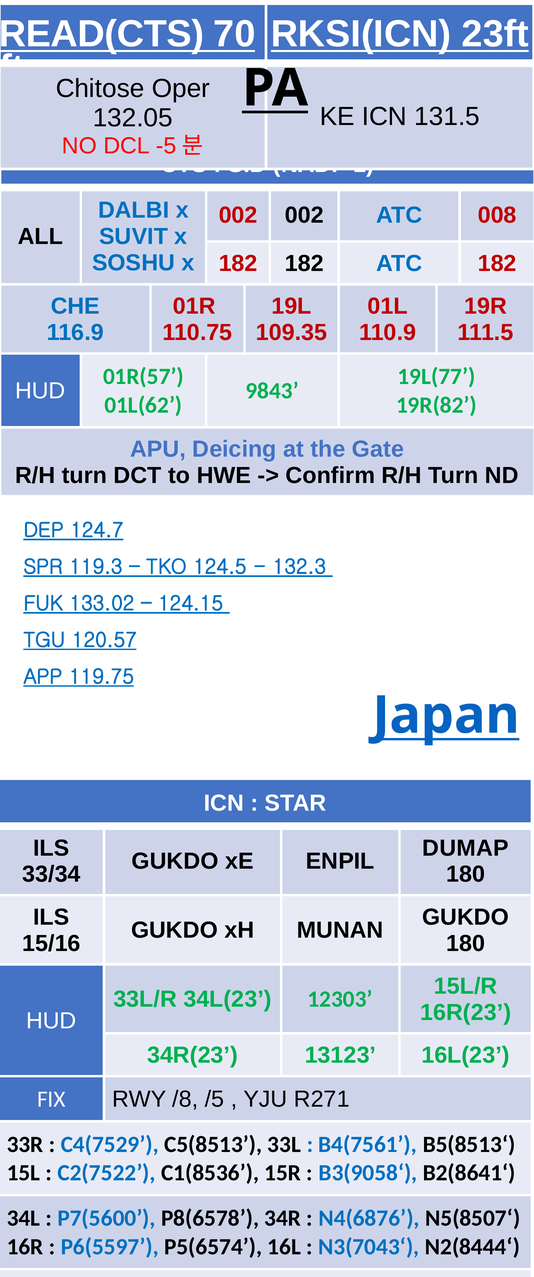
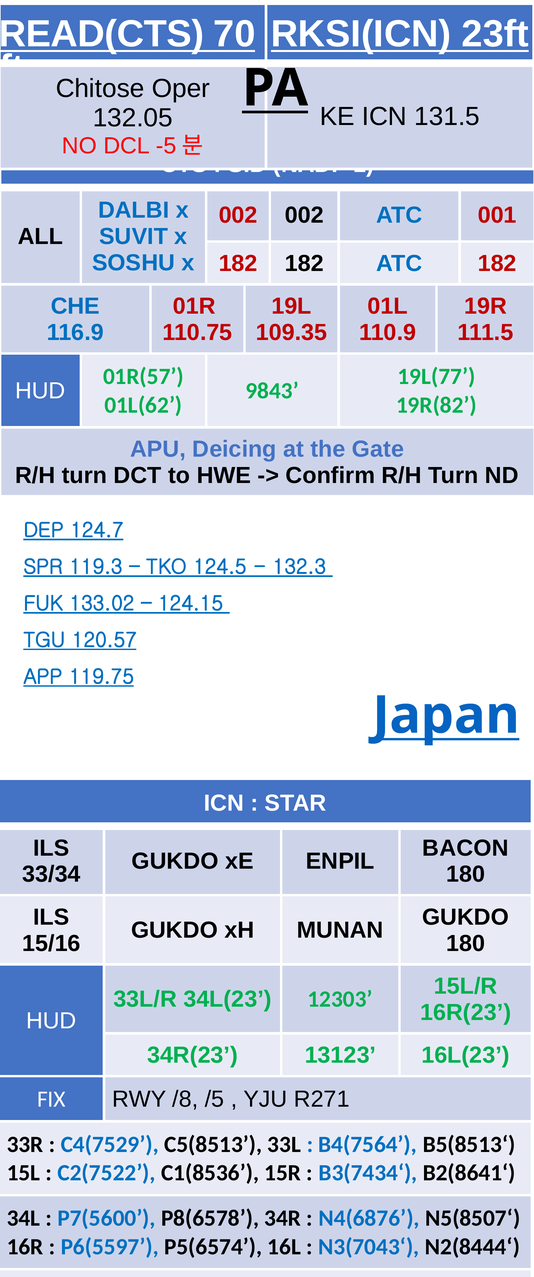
008: 008 -> 001
DUMAP: DUMAP -> BACON
B4(7561: B4(7561 -> B4(7564
B3(9058‘: B3(9058‘ -> B3(7434‘
